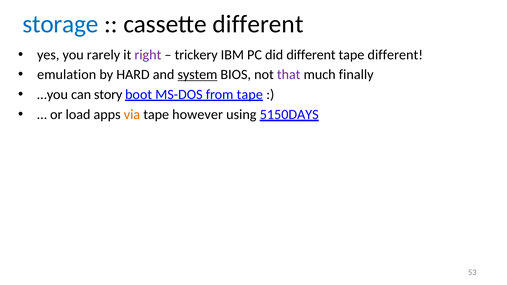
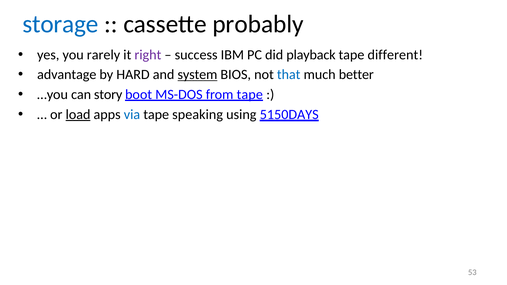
cassette different: different -> probably
trickery: trickery -> success
did different: different -> playback
emulation: emulation -> advantage
that colour: purple -> blue
finally: finally -> better
load underline: none -> present
via colour: orange -> blue
however: however -> speaking
